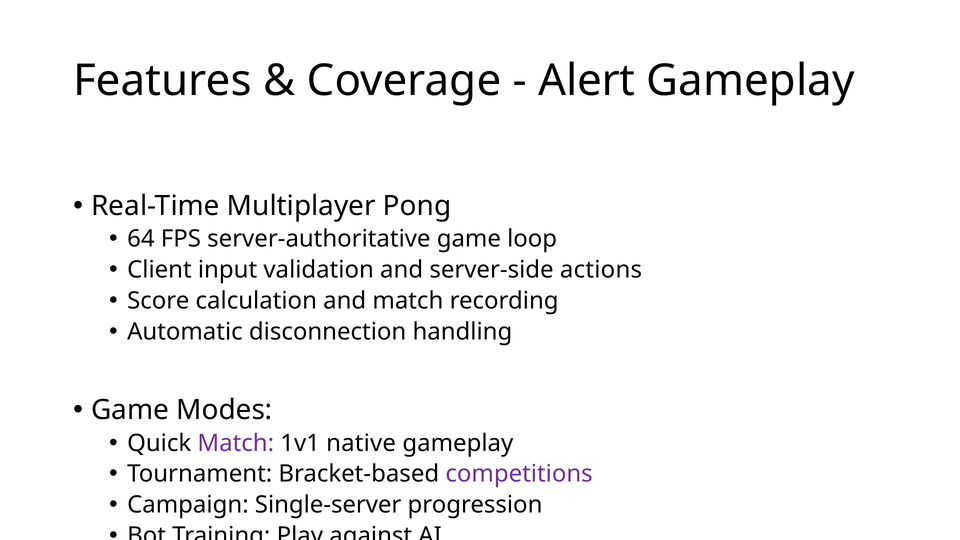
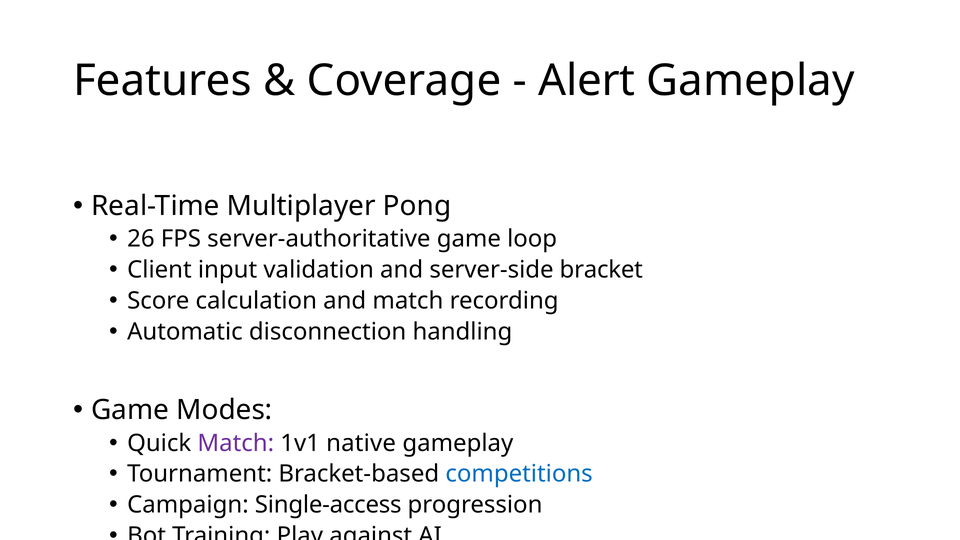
64: 64 -> 26
actions: actions -> bracket
competitions colour: purple -> blue
Single-server: Single-server -> Single-access
